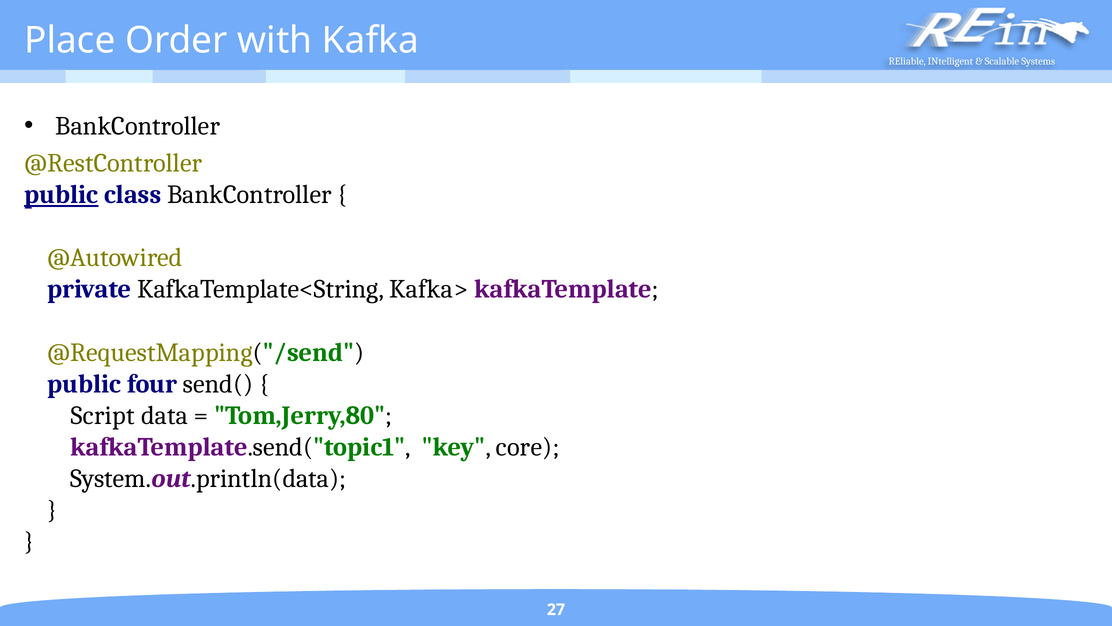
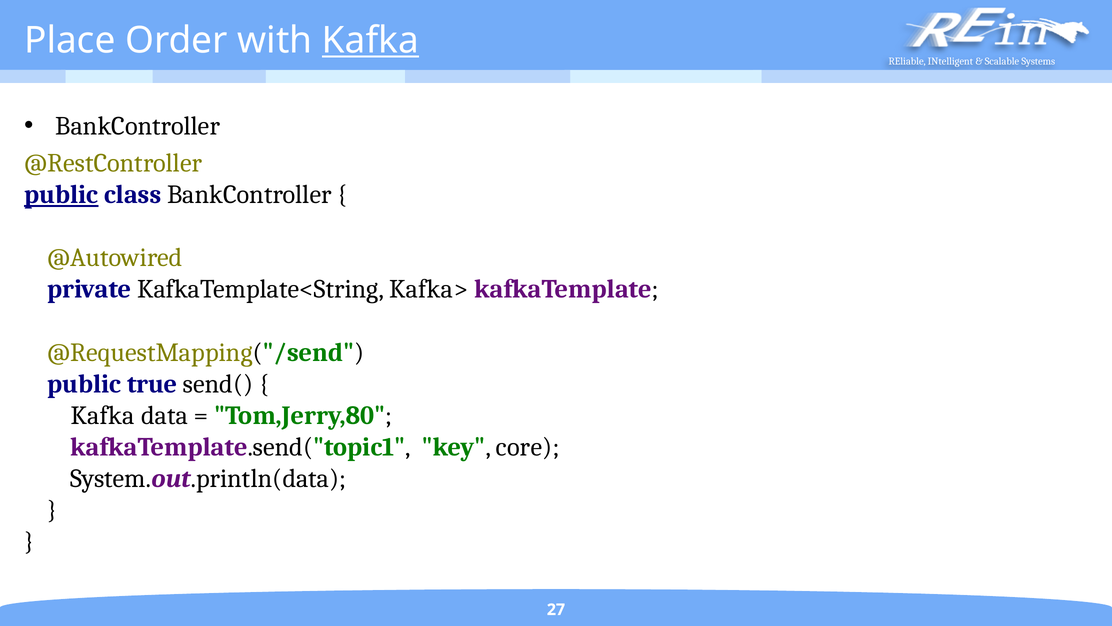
Kafka at (370, 41) underline: none -> present
four: four -> true
Script at (103, 415): Script -> Kafka
